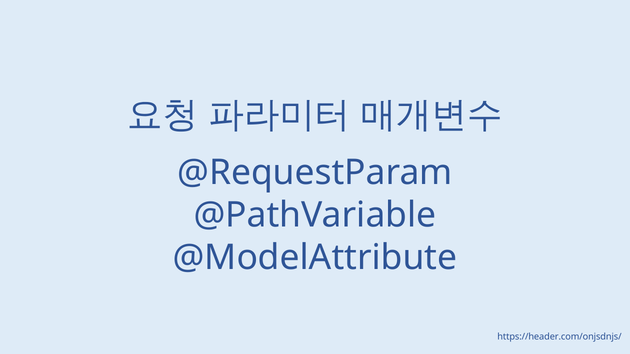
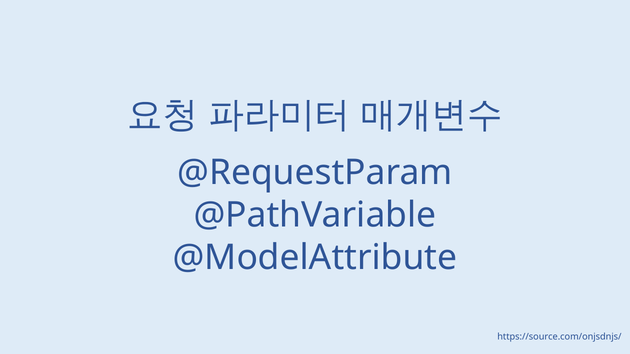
https://header.com/onjsdnjs/: https://header.com/onjsdnjs/ -> https://source.com/onjsdnjs/
